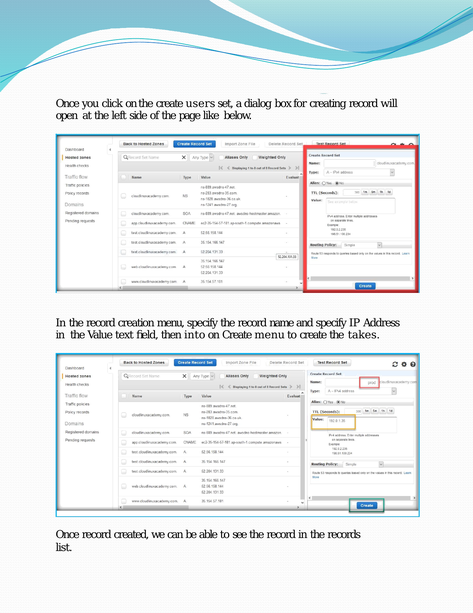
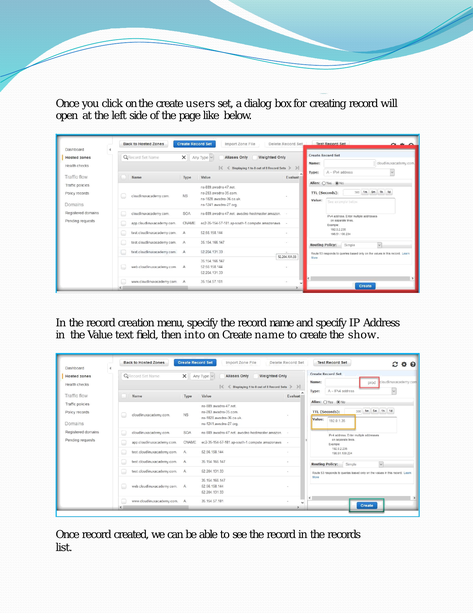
Create menu: menu -> name
takes: takes -> show
